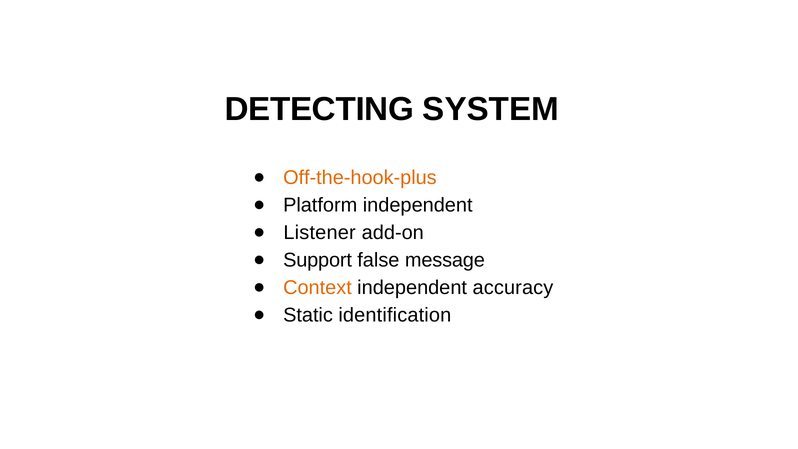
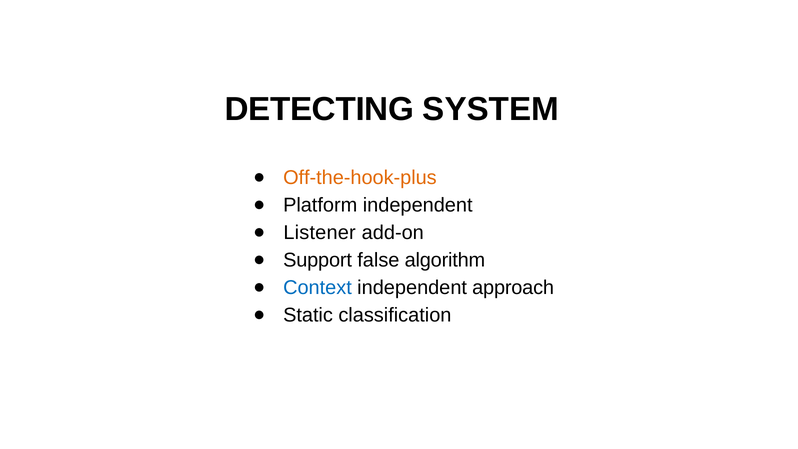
message: message -> algorithm
Context colour: orange -> blue
accuracy: accuracy -> approach
identification: identification -> classification
